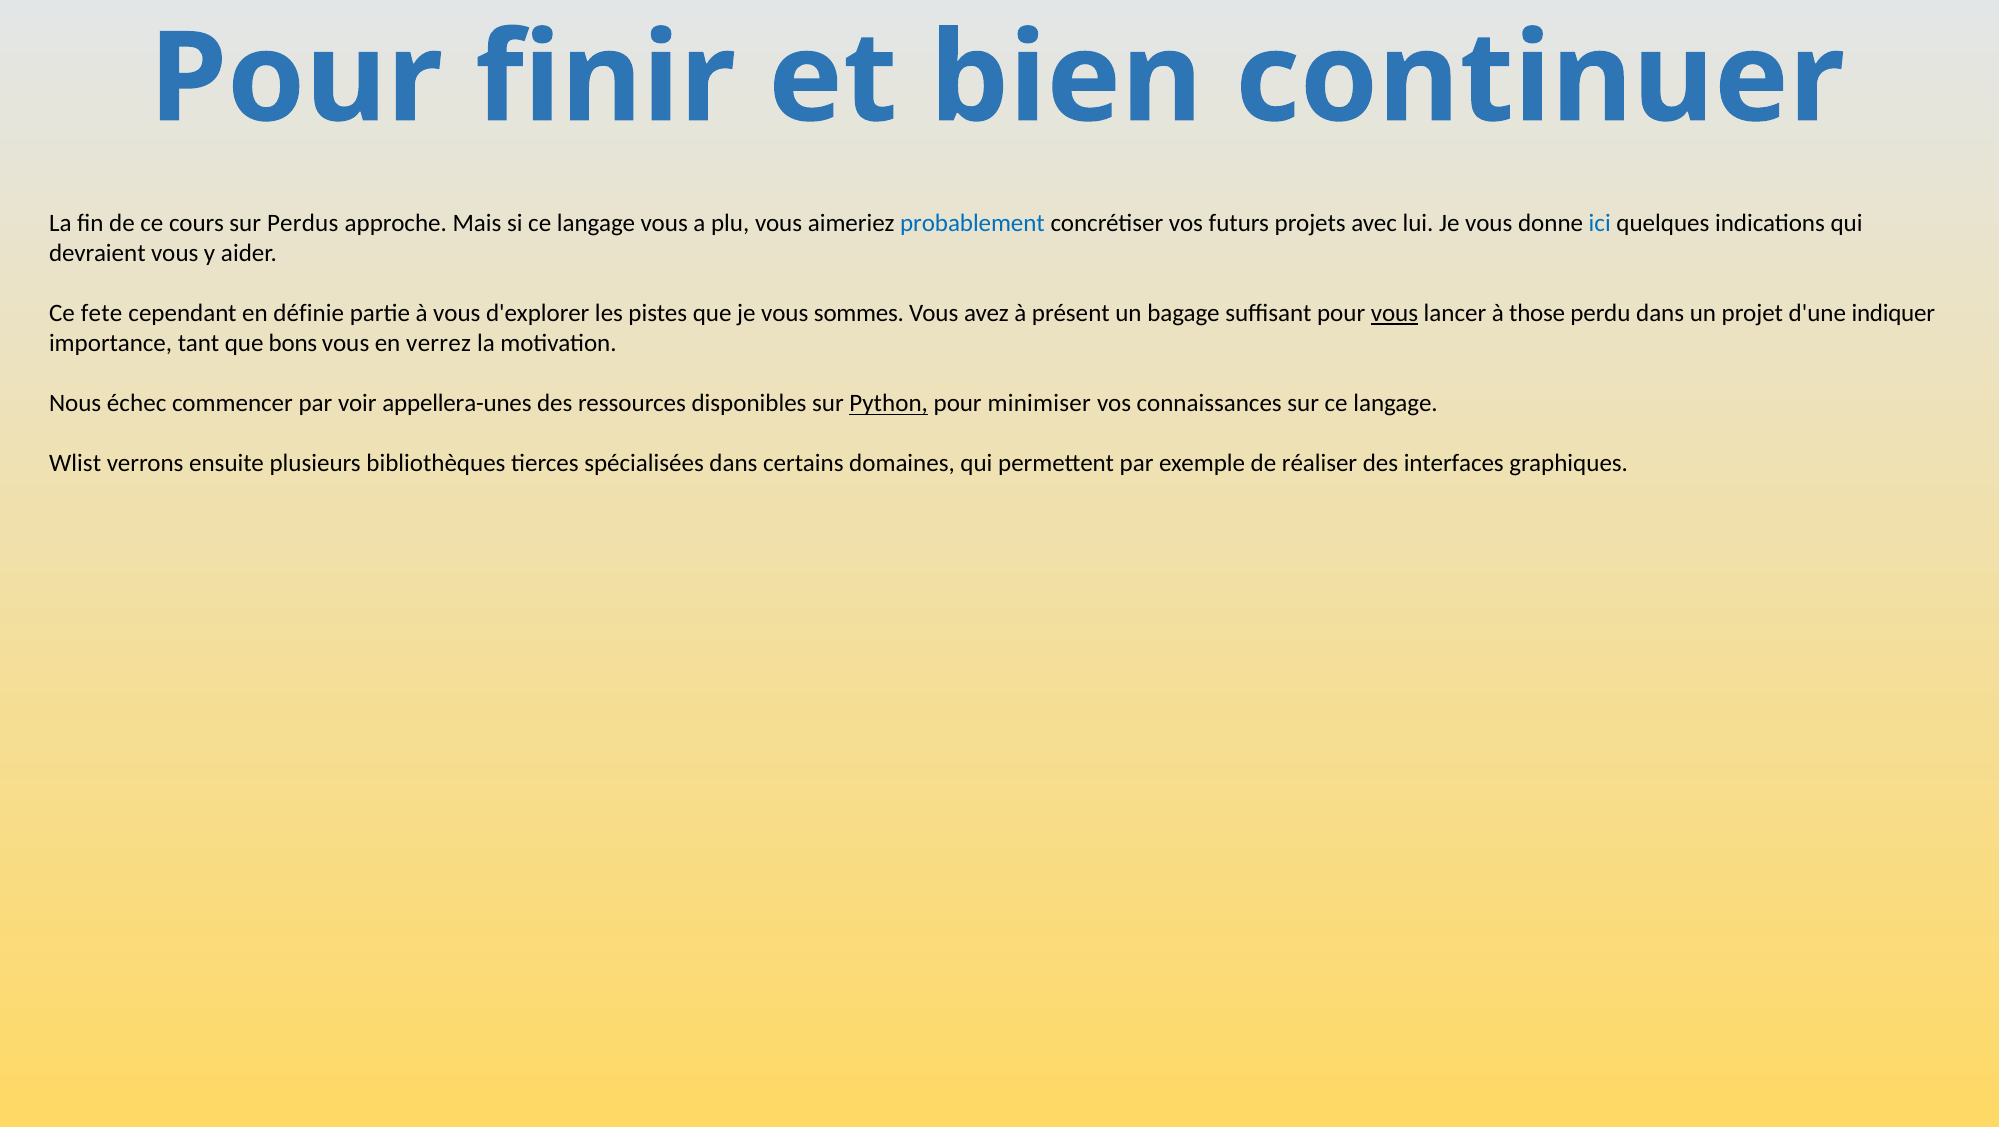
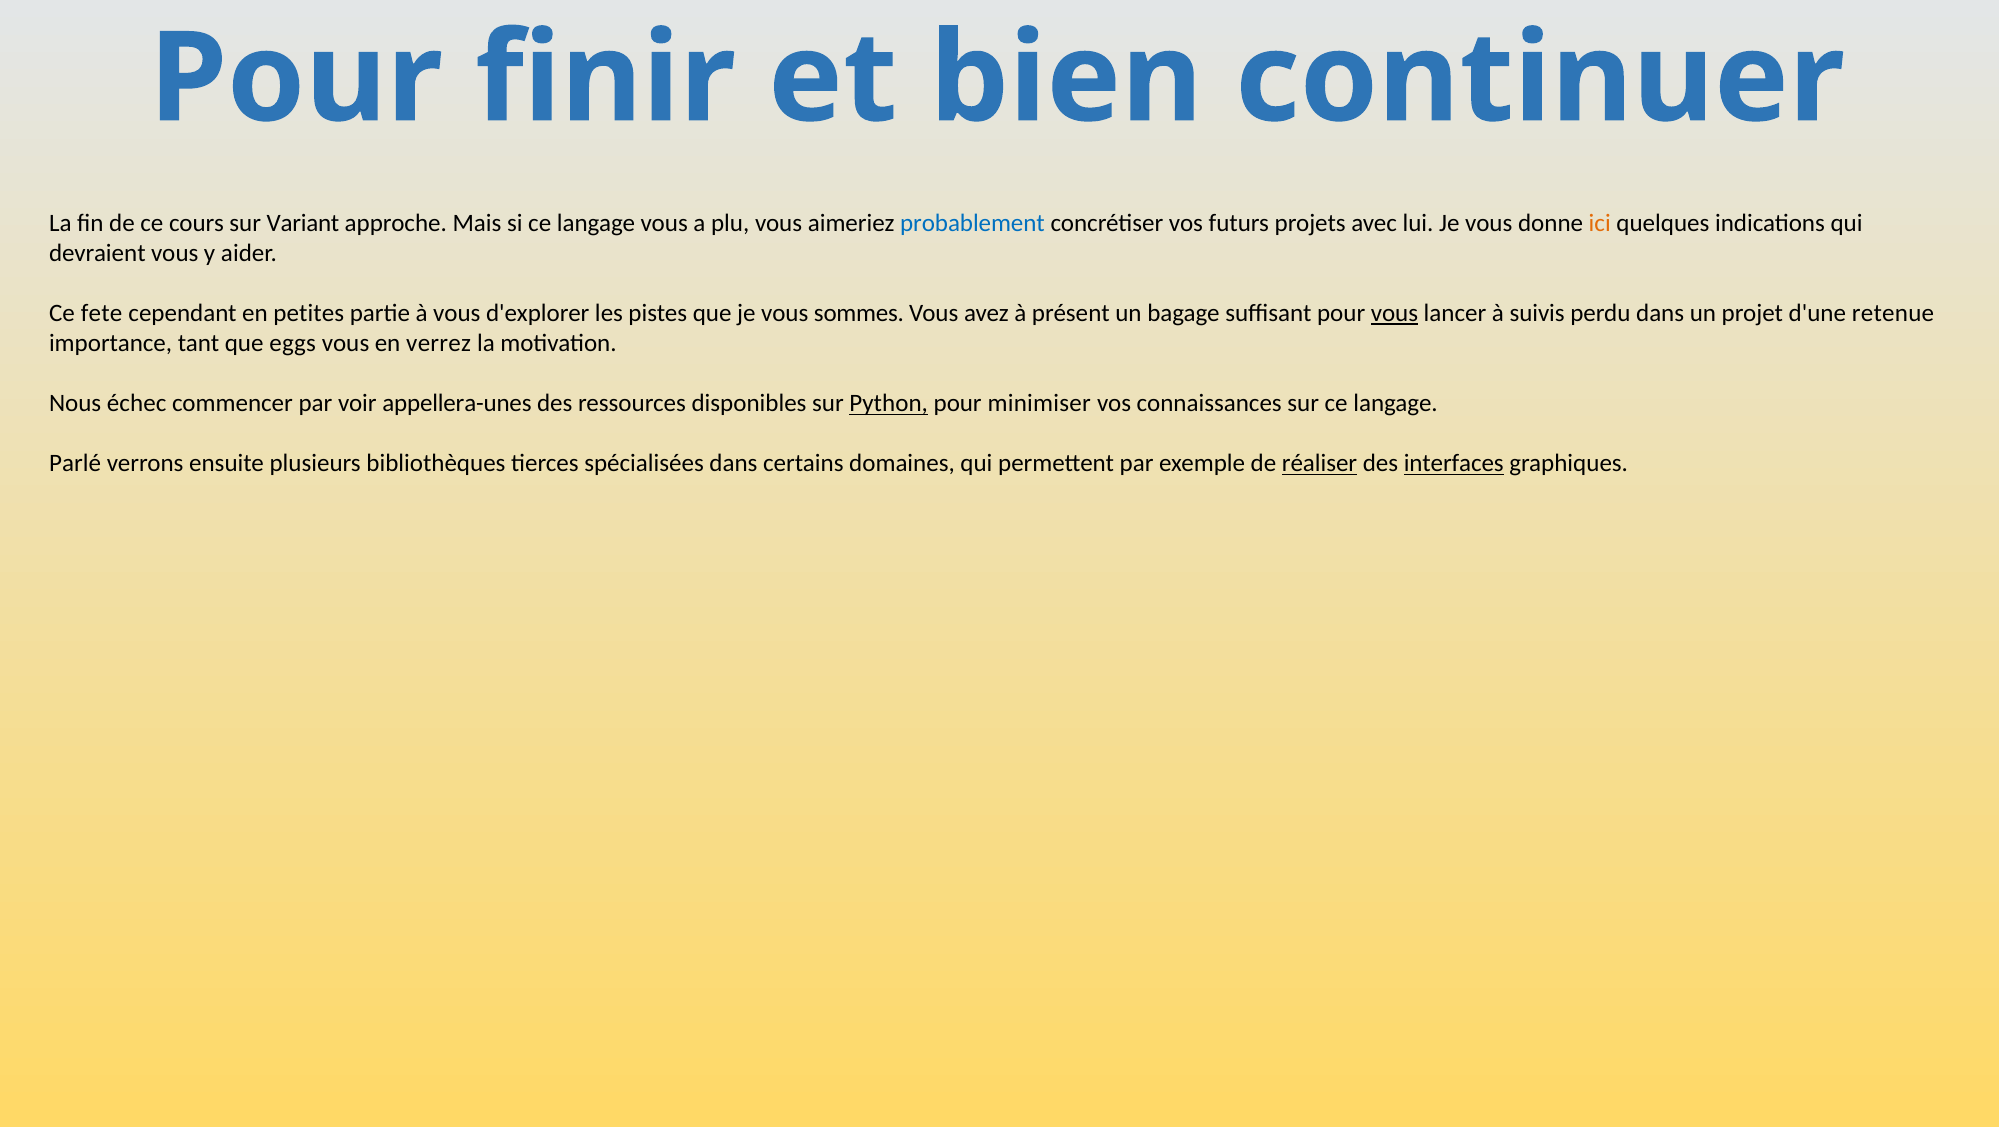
Perdus: Perdus -> Variant
ici colour: blue -> orange
définie: définie -> petites
those: those -> suivis
indiquer: indiquer -> retenue
bons: bons -> eggs
Wlist: Wlist -> Parlé
réaliser underline: none -> present
interfaces underline: none -> present
